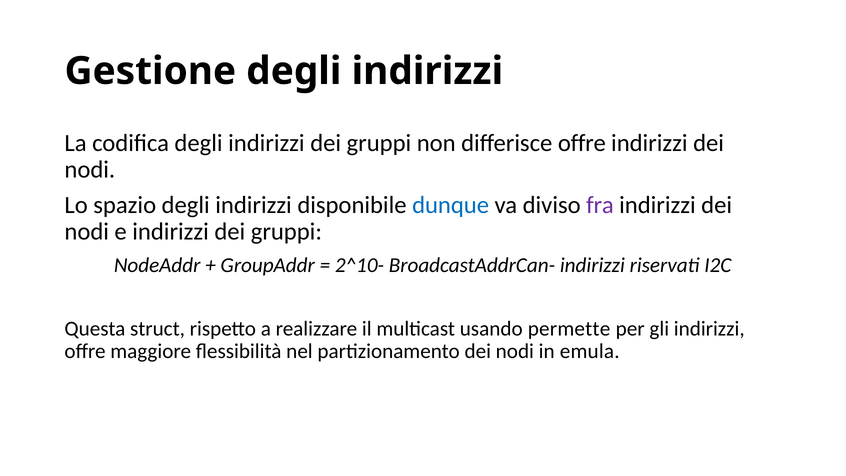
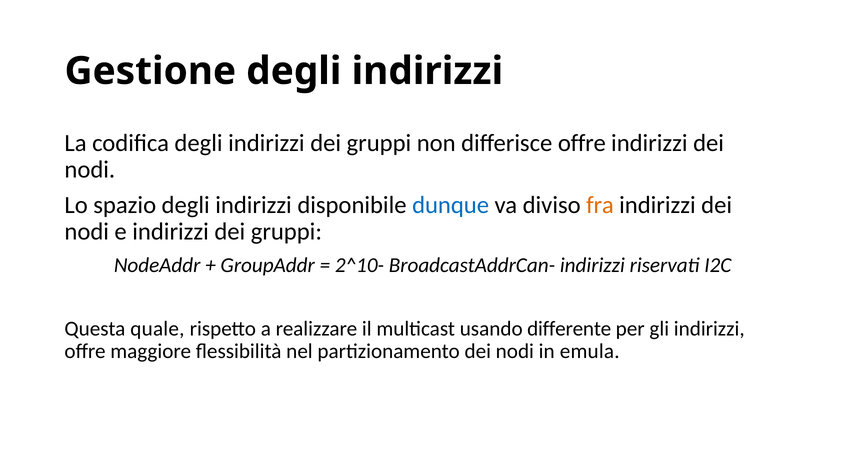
fra colour: purple -> orange
struct: struct -> quale
permette: permette -> differente
